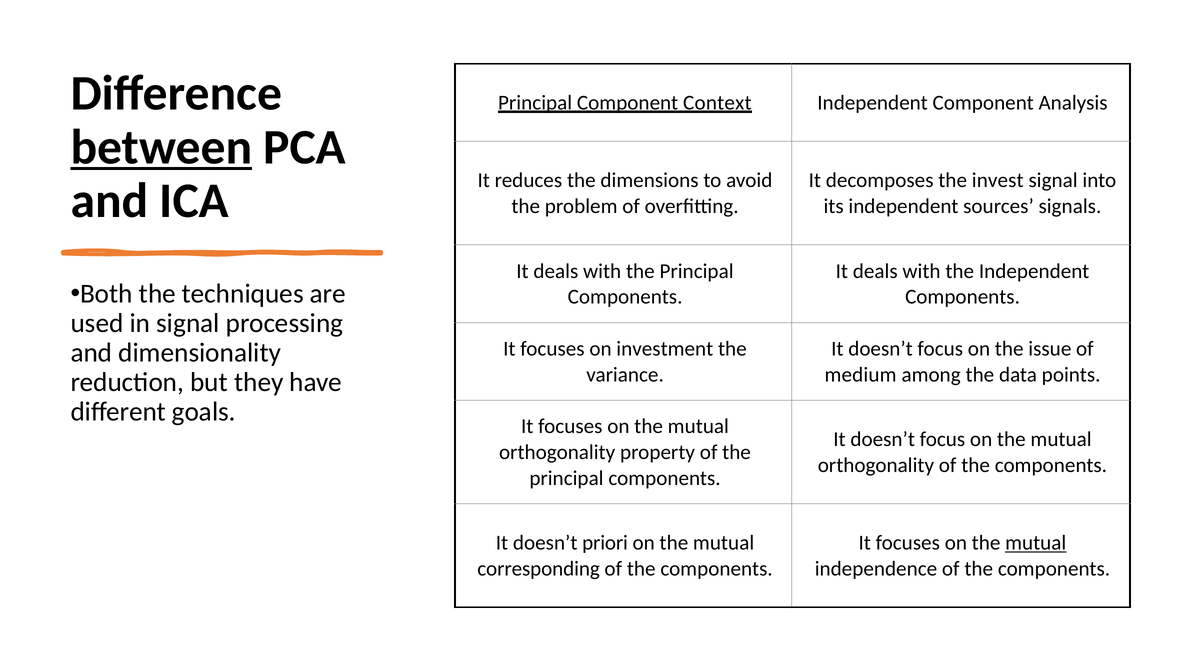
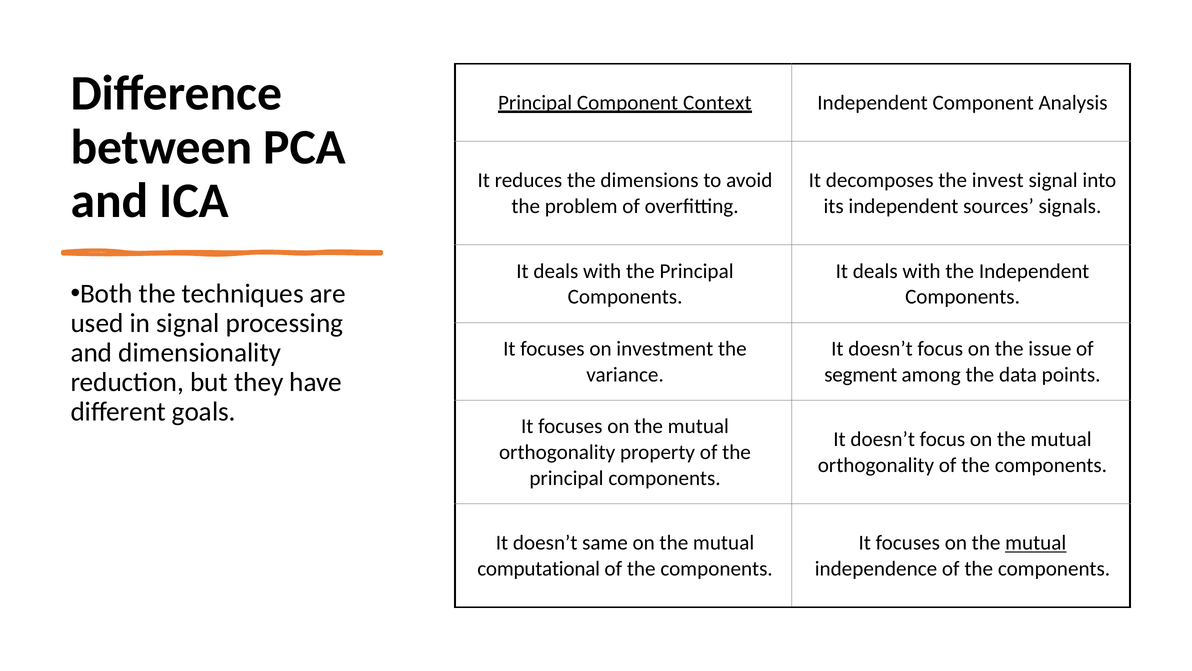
between underline: present -> none
medium: medium -> segment
priori: priori -> same
corresponding: corresponding -> computational
